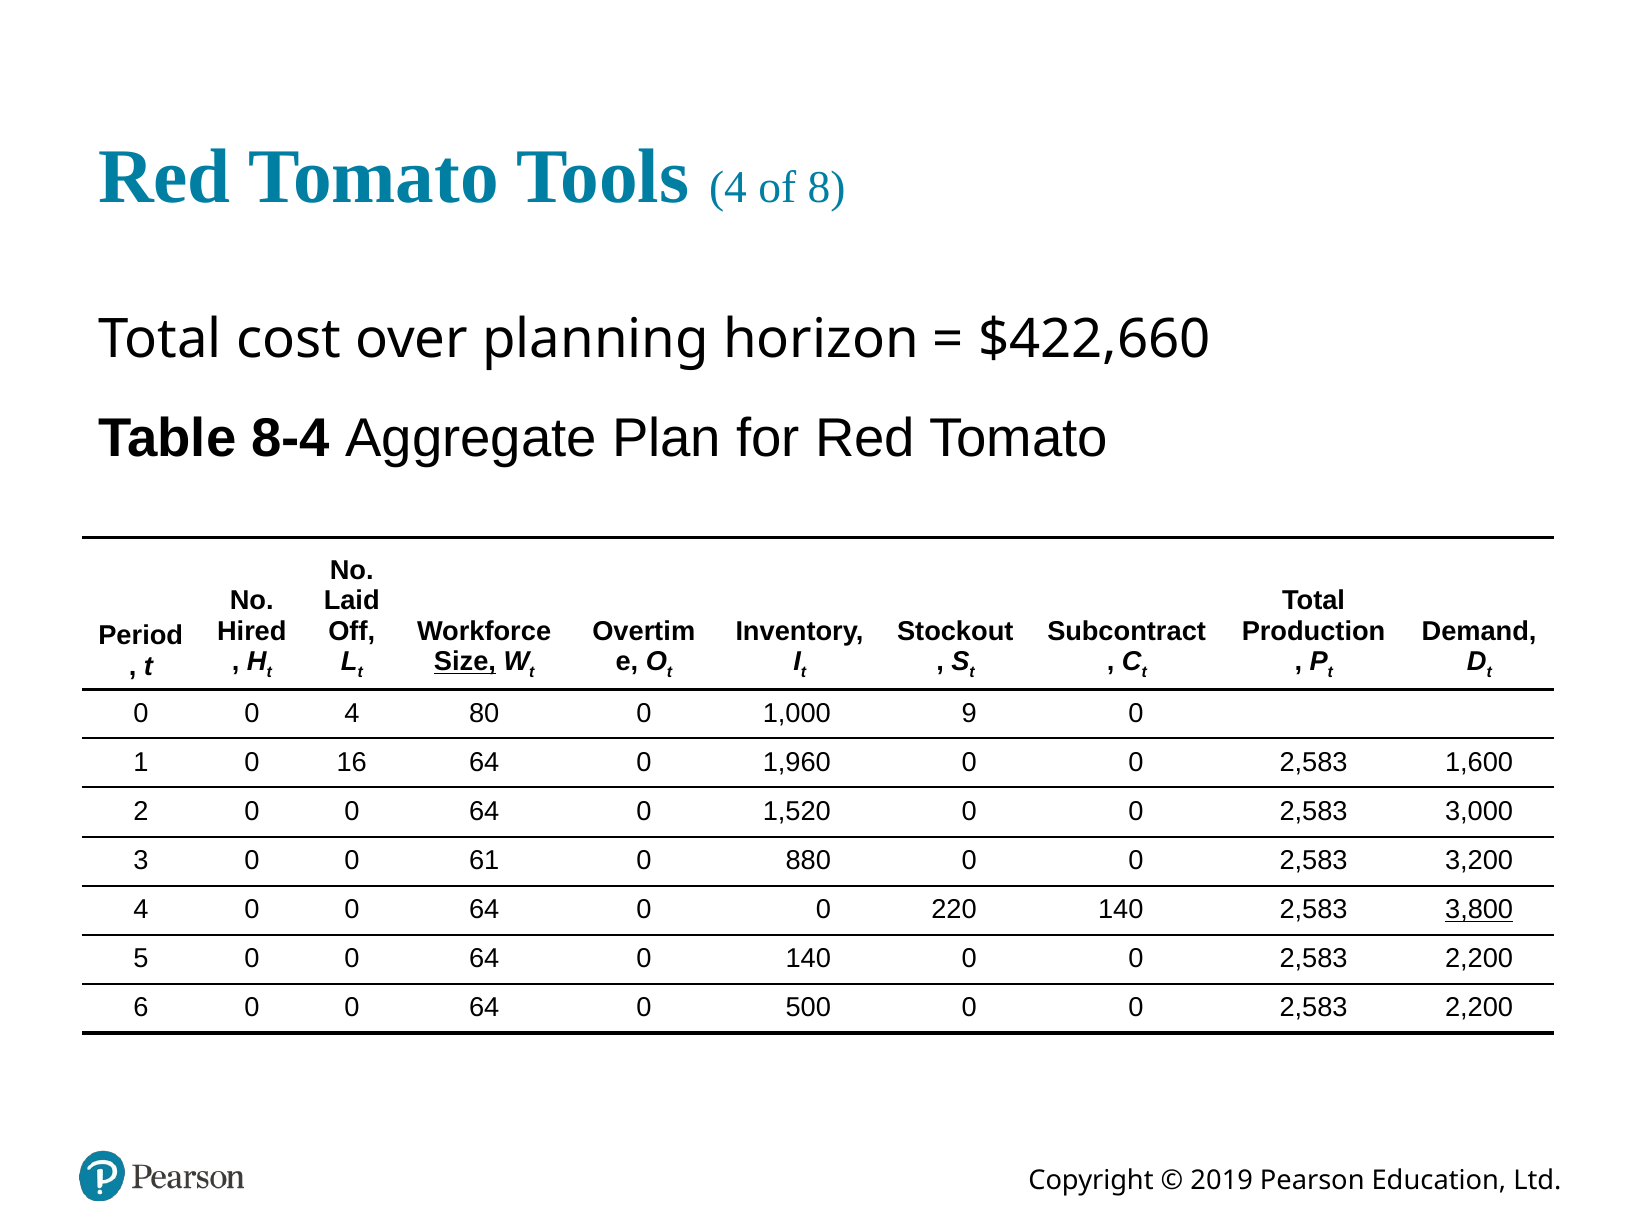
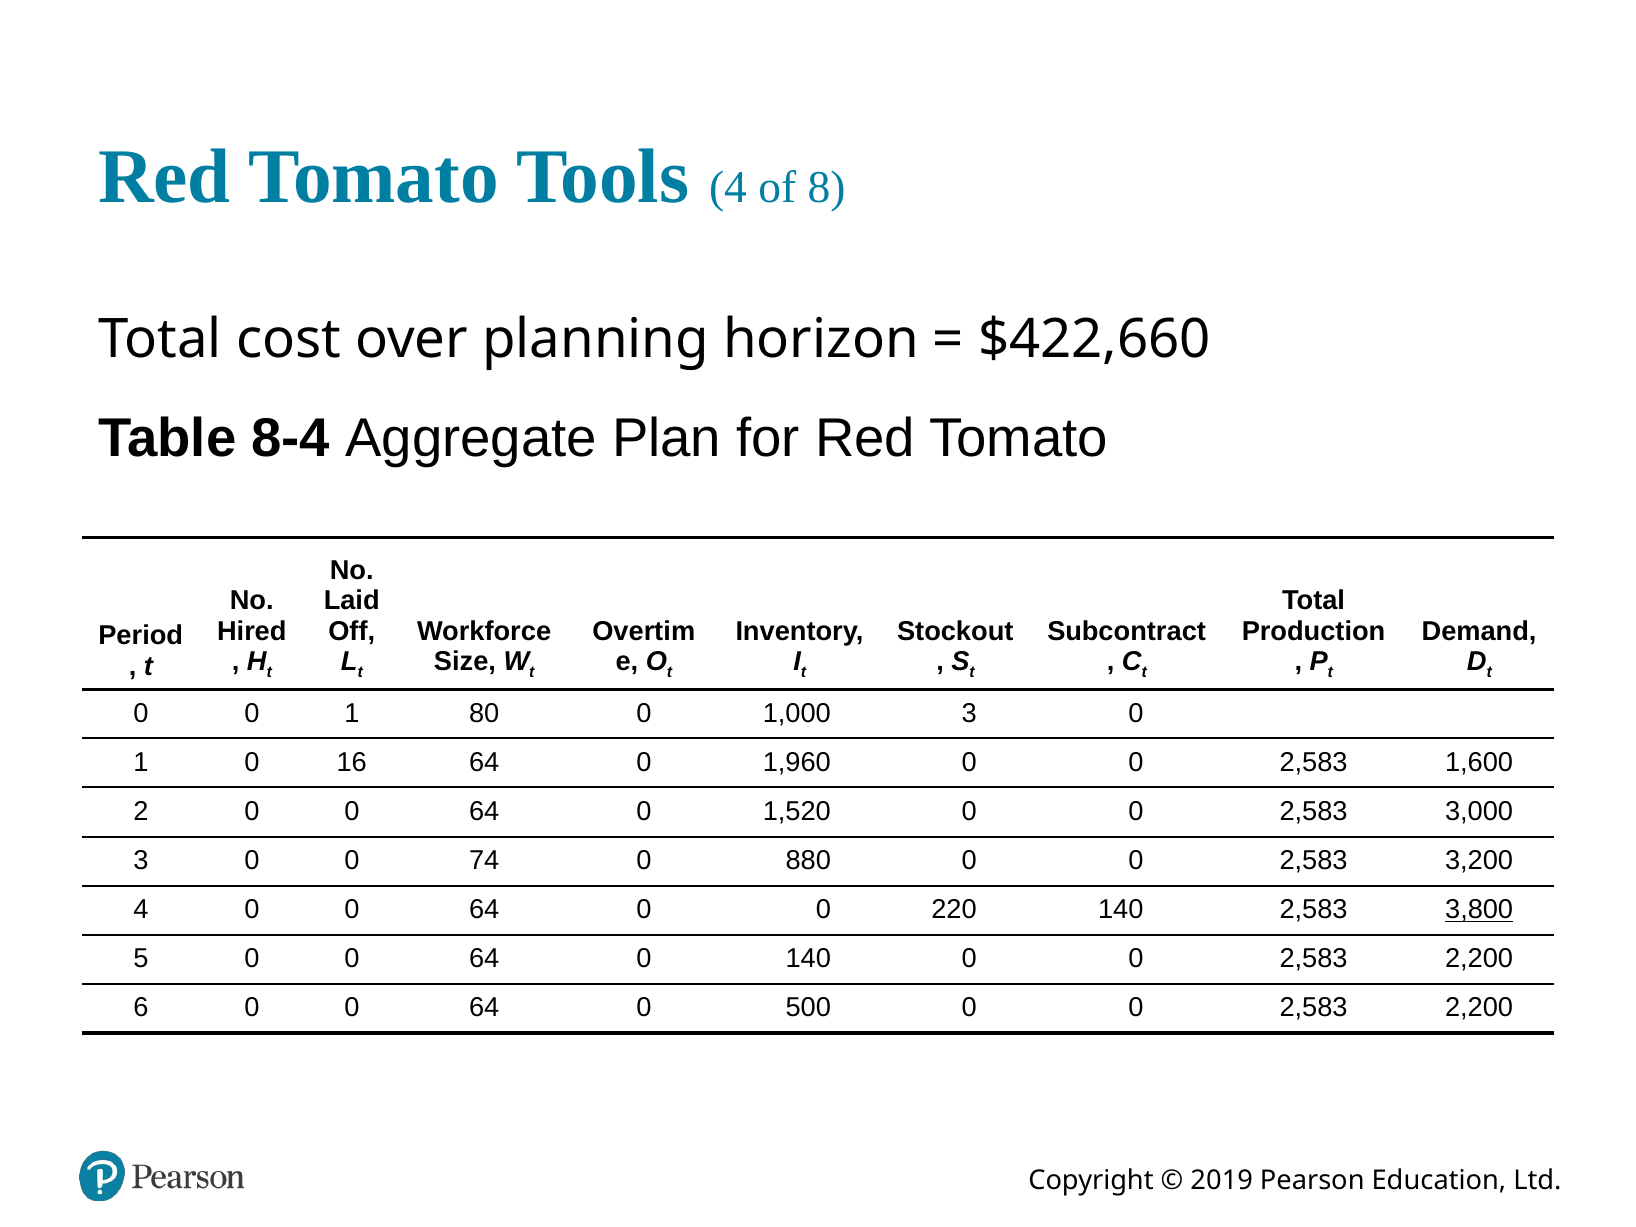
Size underline: present -> none
0 4: 4 -> 1
1,000 9: 9 -> 3
61: 61 -> 74
